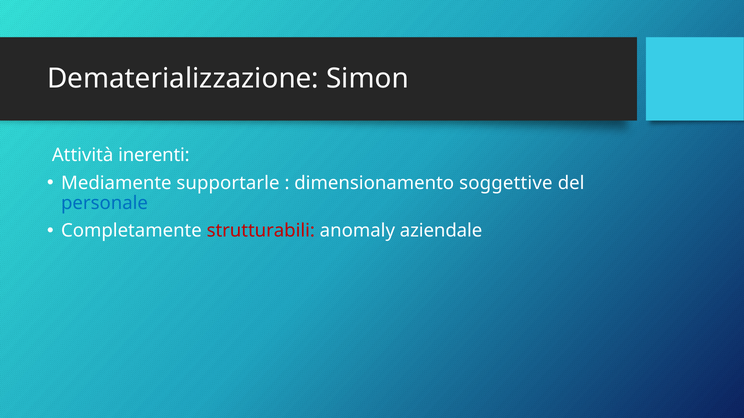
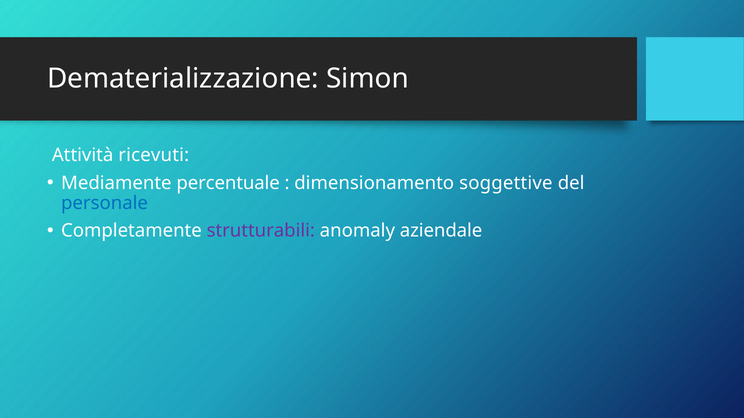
inerenti: inerenti -> ricevuti
supportarle: supportarle -> percentuale
strutturabili colour: red -> purple
